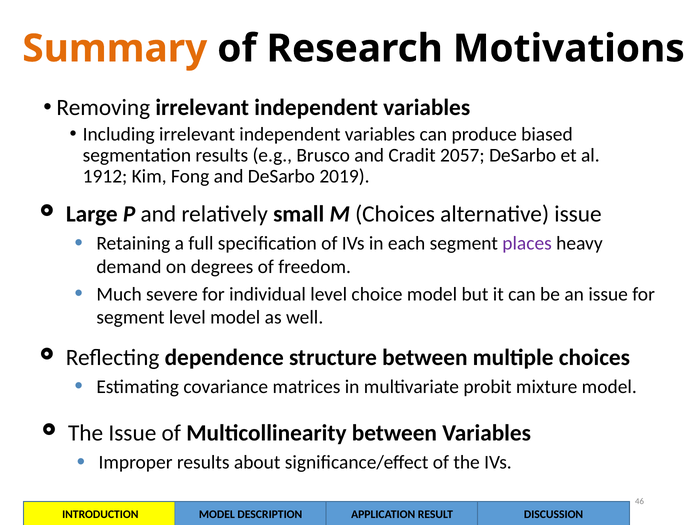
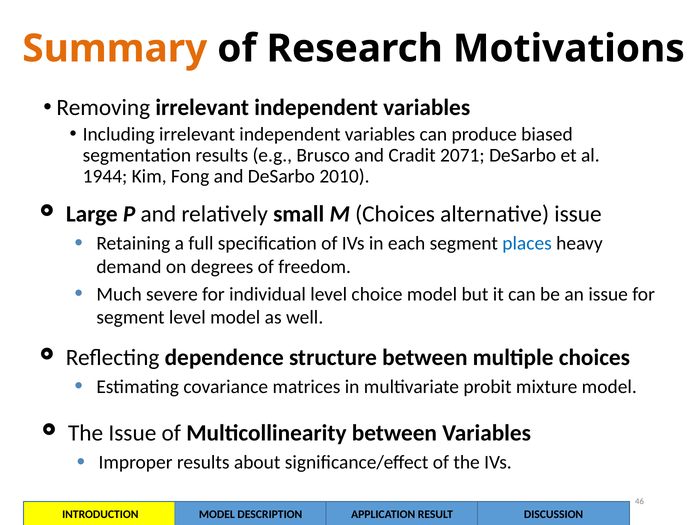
2057: 2057 -> 2071
1912: 1912 -> 1944
2019: 2019 -> 2010
places colour: purple -> blue
